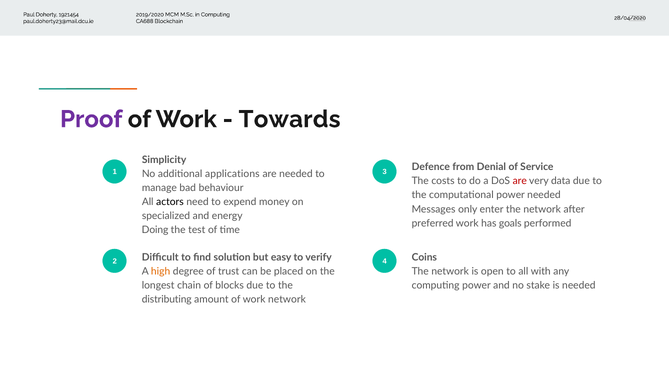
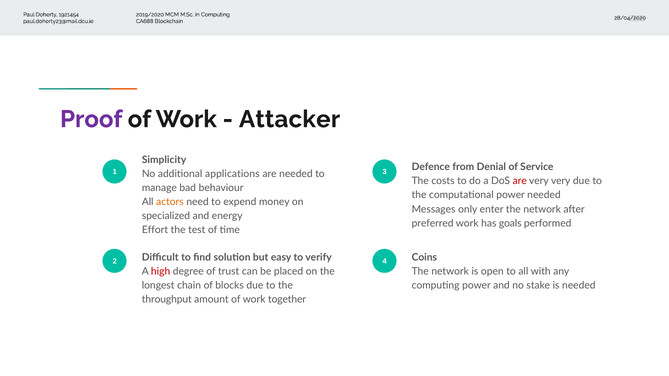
Towards: Towards -> Attacker
very data: data -> very
actors colour: black -> orange
Doing: Doing -> Effort
high colour: orange -> red
distributing: distributing -> throughput
work network: network -> together
